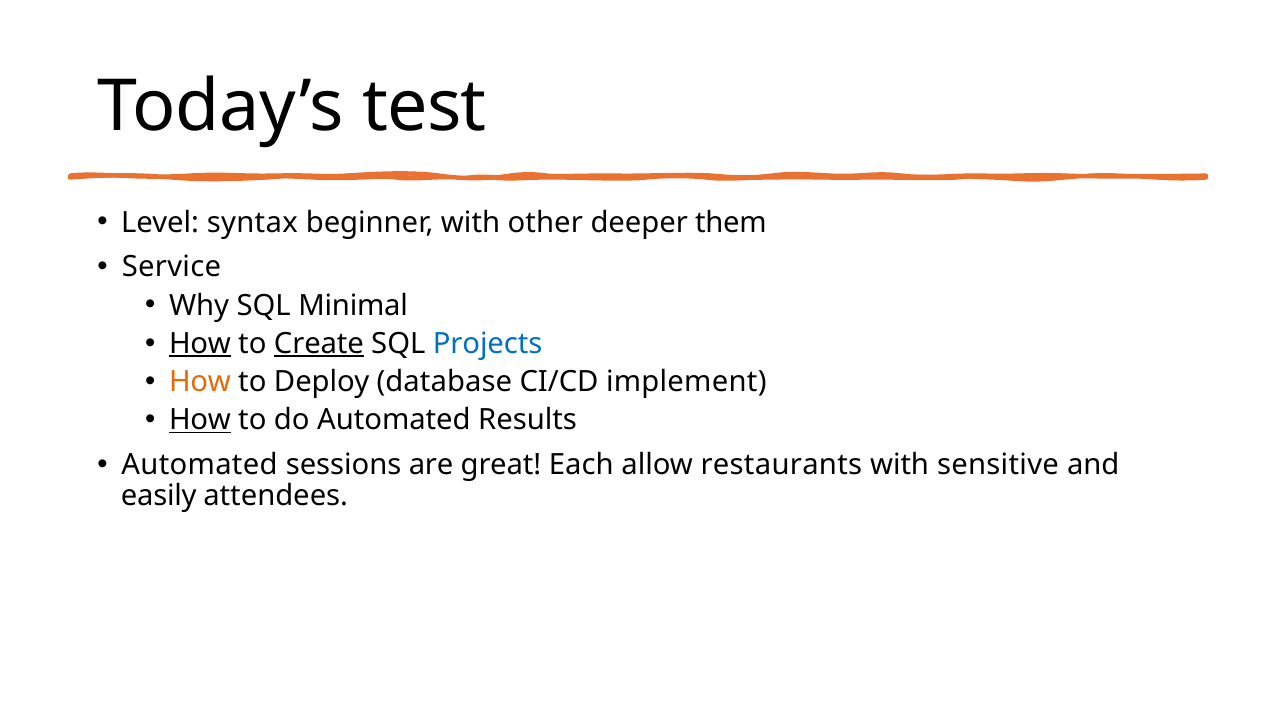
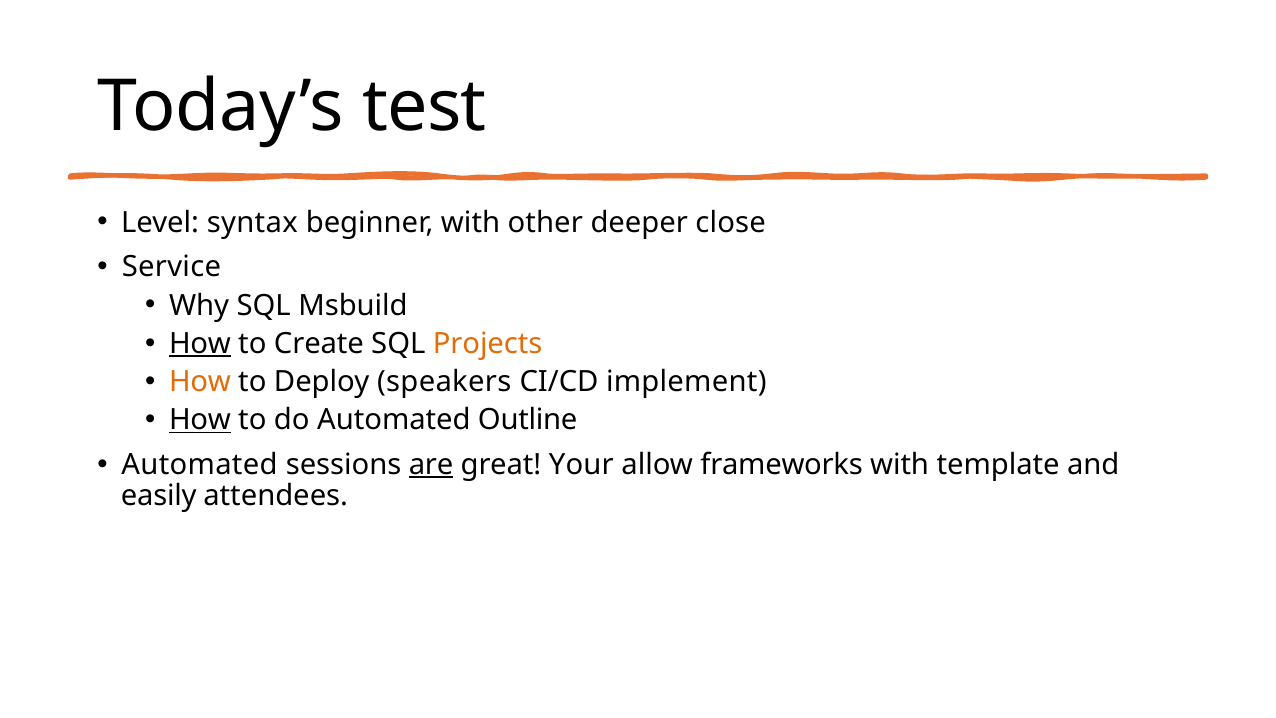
them: them -> close
Minimal: Minimal -> Msbuild
Create underline: present -> none
Projects colour: blue -> orange
database: database -> speakers
Results: Results -> Outline
are underline: none -> present
Each: Each -> Your
restaurants: restaurants -> frameworks
sensitive: sensitive -> template
